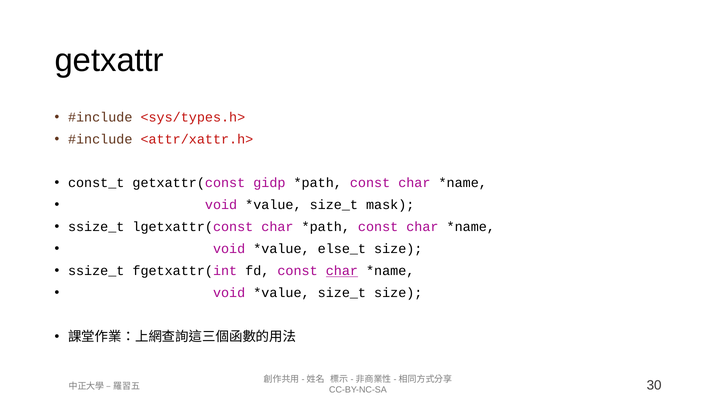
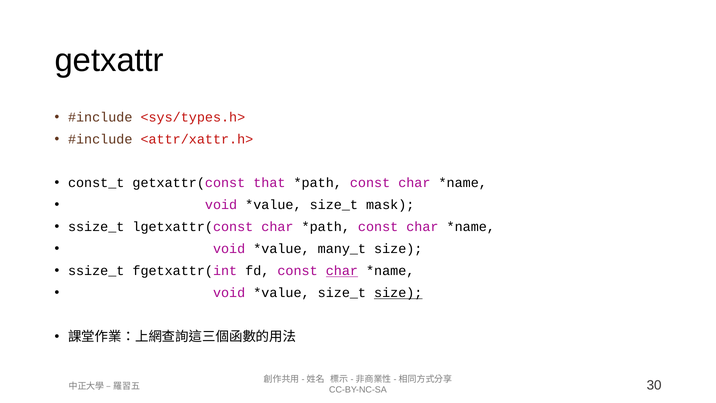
gidp: gidp -> that
else_t: else_t -> many_t
size at (398, 293) underline: none -> present
